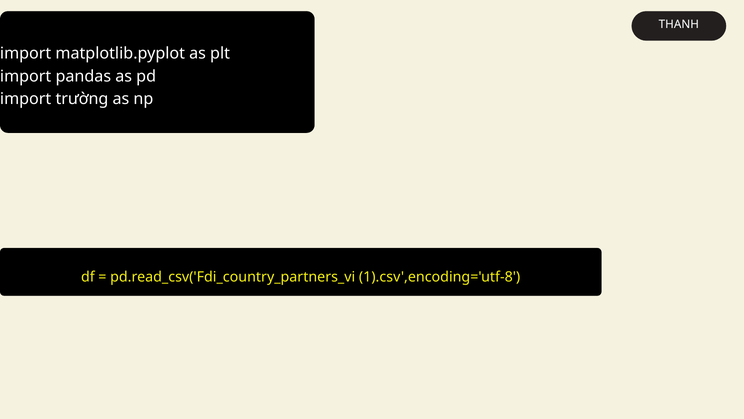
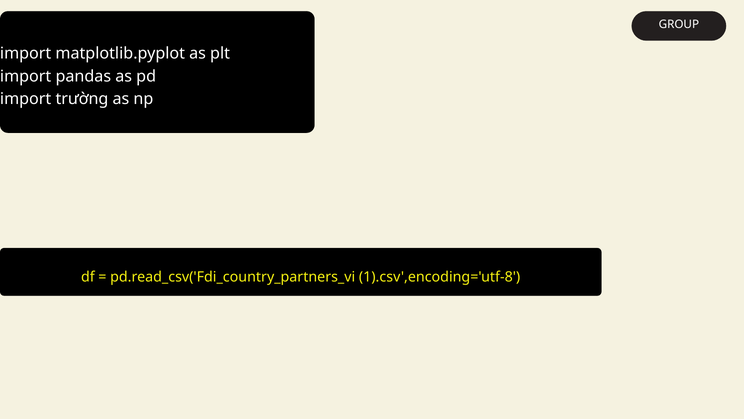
THANH: THANH -> GROUP
